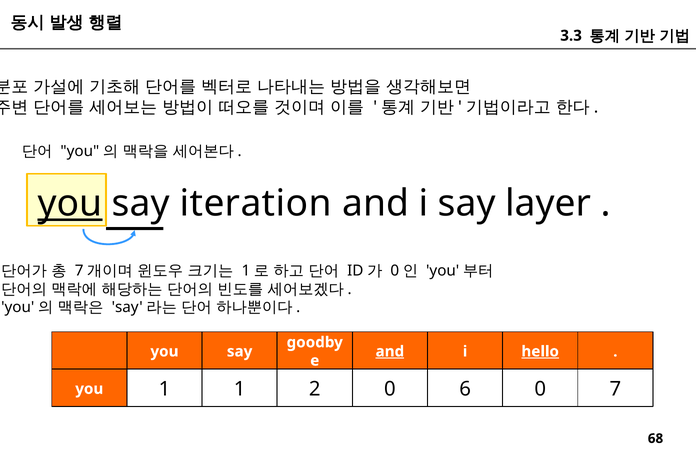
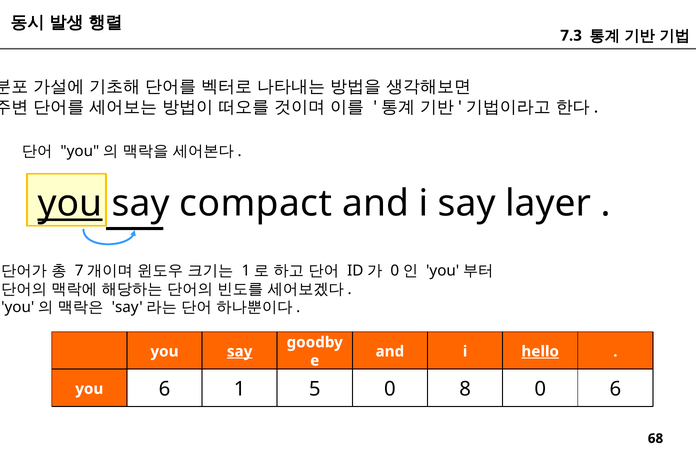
3.3: 3.3 -> 7.3
iteration: iteration -> compact
say at (240, 352) underline: none -> present
and at (390, 352) underline: present -> none
you 1: 1 -> 6
2: 2 -> 5
6: 6 -> 8
0 7: 7 -> 6
